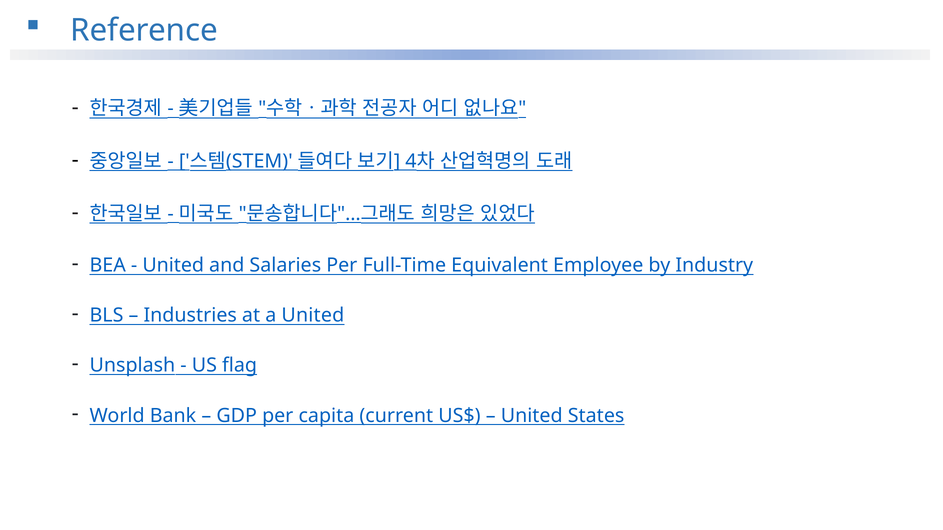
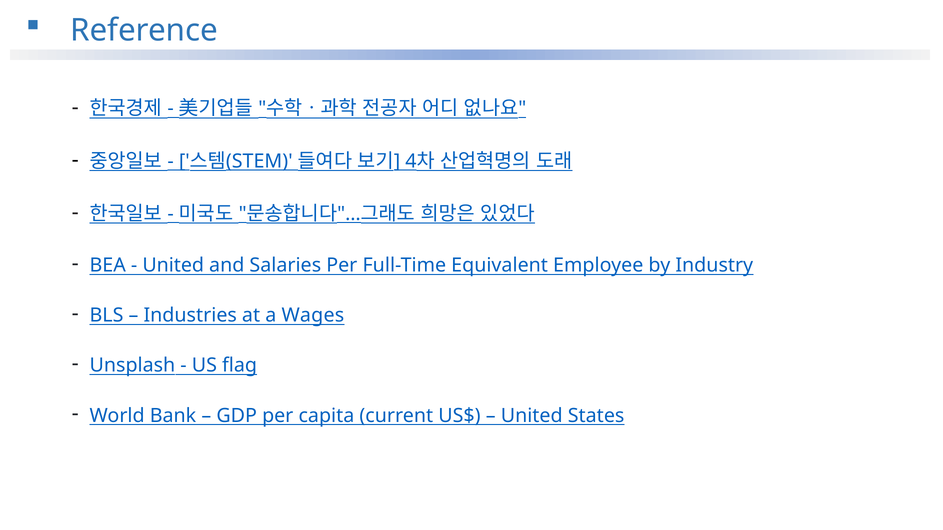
a United: United -> Wages
